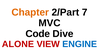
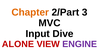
7: 7 -> 3
Code: Code -> Input
ENGINE colour: blue -> purple
